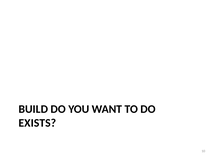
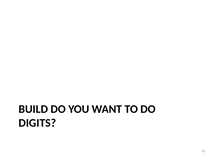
EXISTS: EXISTS -> DIGITS
